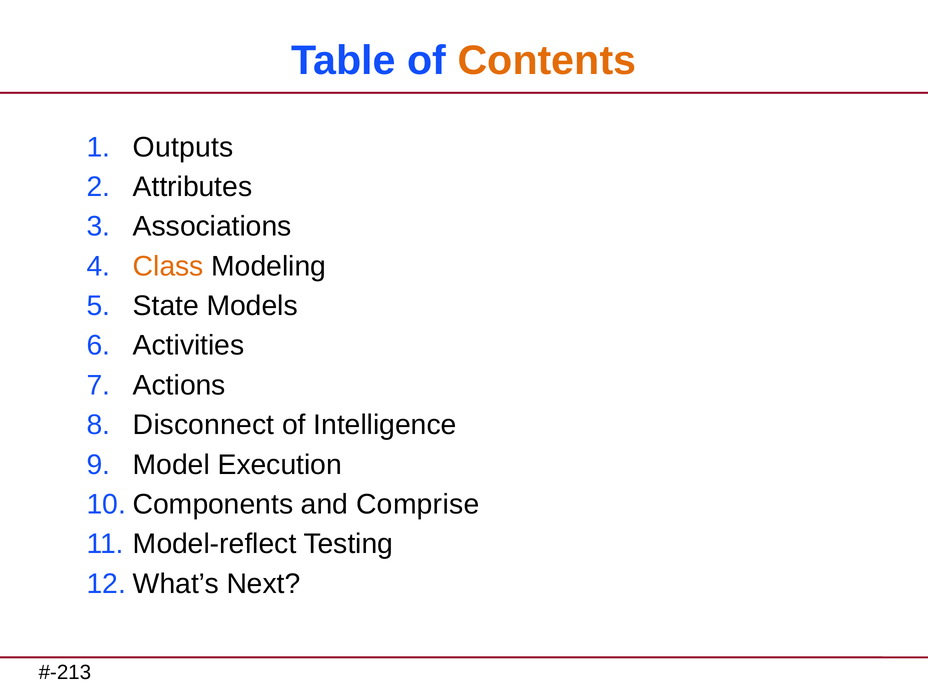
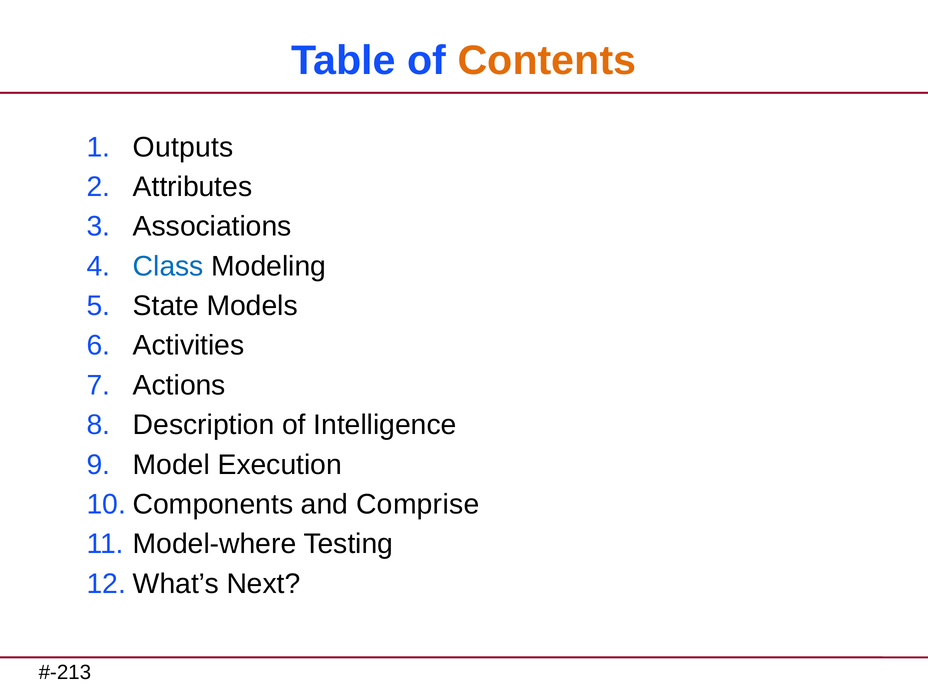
Class colour: orange -> blue
Disconnect: Disconnect -> Description
Model-reflect: Model-reflect -> Model-where
